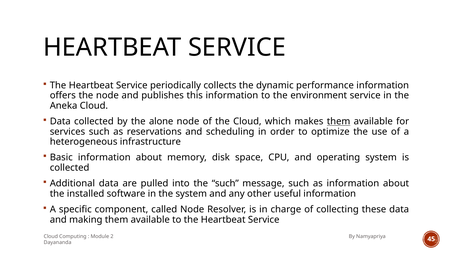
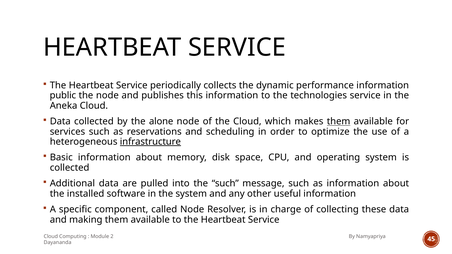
offers: offers -> public
environment: environment -> technologies
infrastructure underline: none -> present
